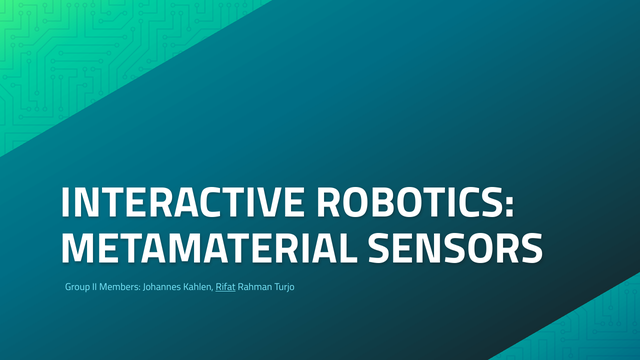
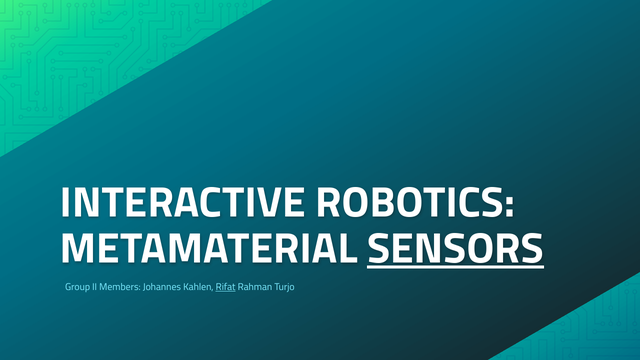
SENSORS underline: none -> present
